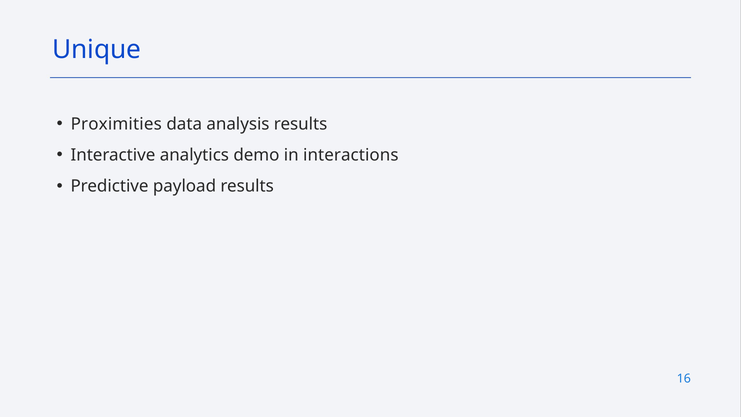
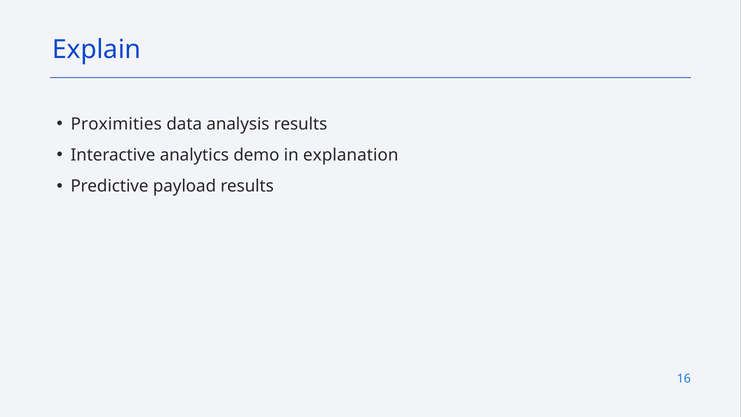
Unique: Unique -> Explain
interactions: interactions -> explanation
